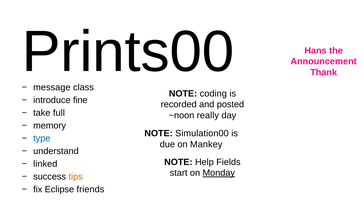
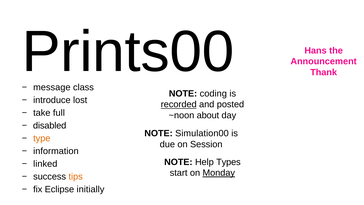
fine: fine -> lost
recorded underline: none -> present
really: really -> about
memory: memory -> disabled
type colour: blue -> orange
Mankey: Mankey -> Session
understand: understand -> information
Fields: Fields -> Types
friends: friends -> initially
